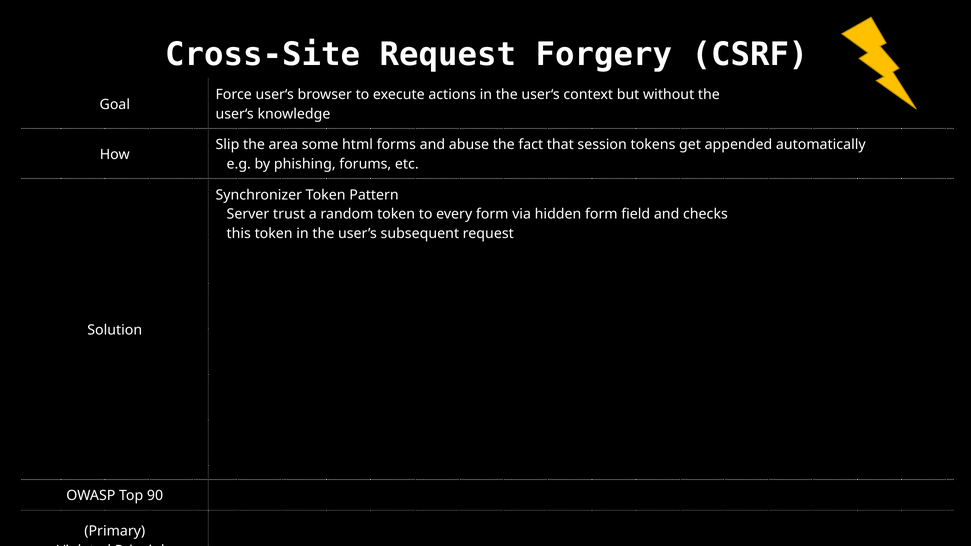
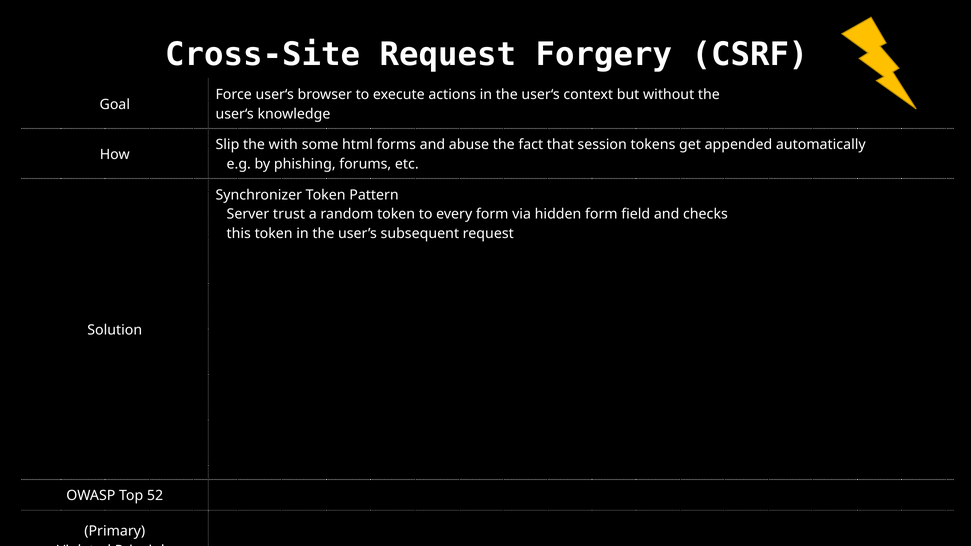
area: area -> with
90: 90 -> 52
